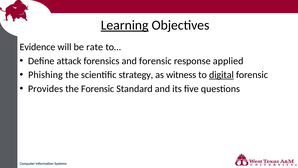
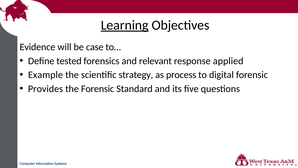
rate: rate -> case
attack: attack -> tested
and forensic: forensic -> relevant
Phishing: Phishing -> Example
witness: witness -> process
digital underline: present -> none
